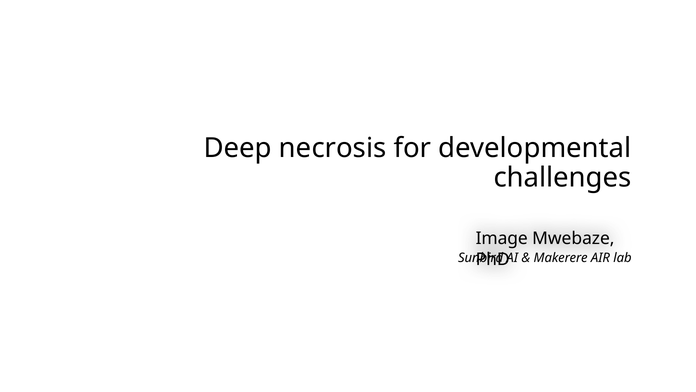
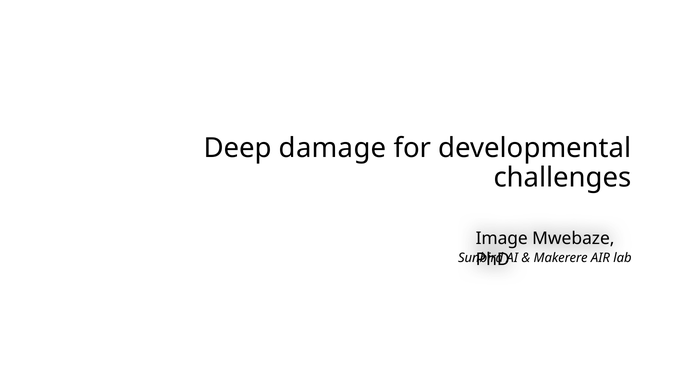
necrosis: necrosis -> damage
